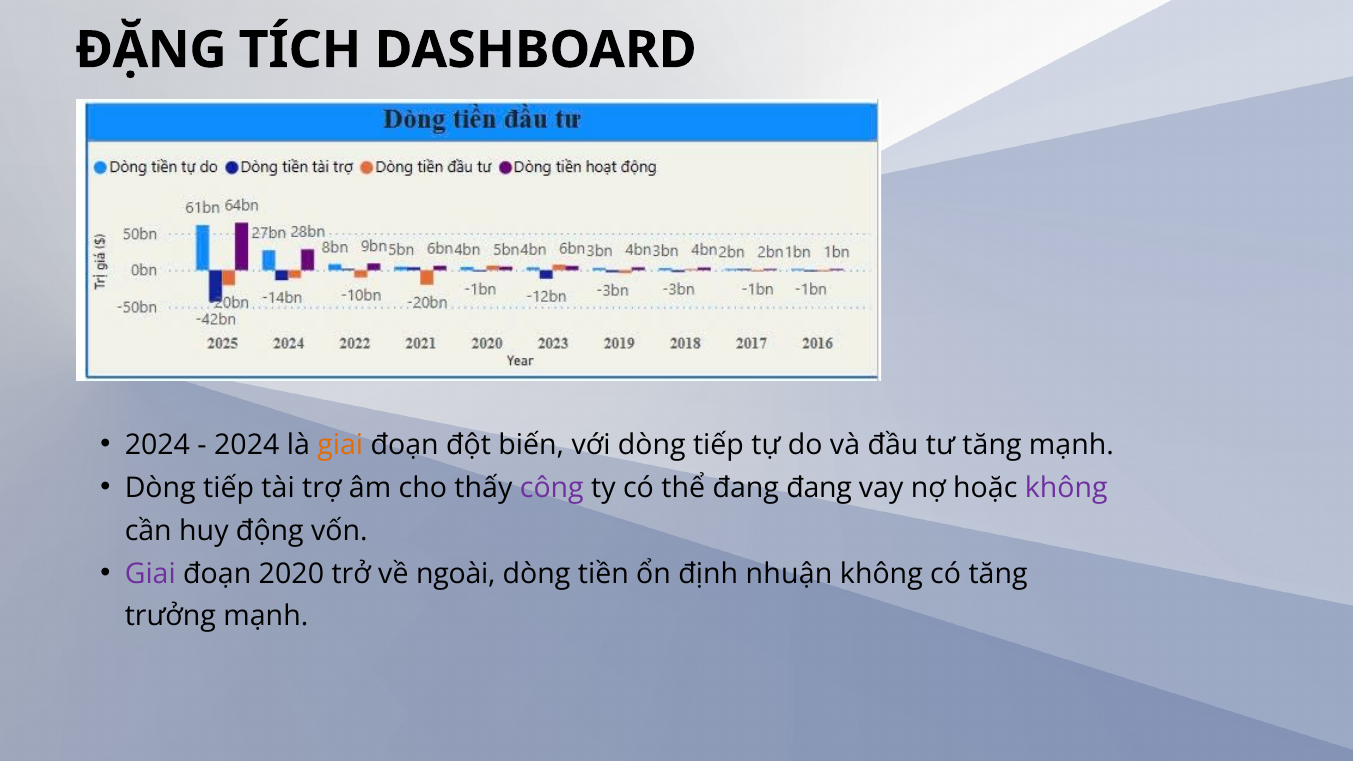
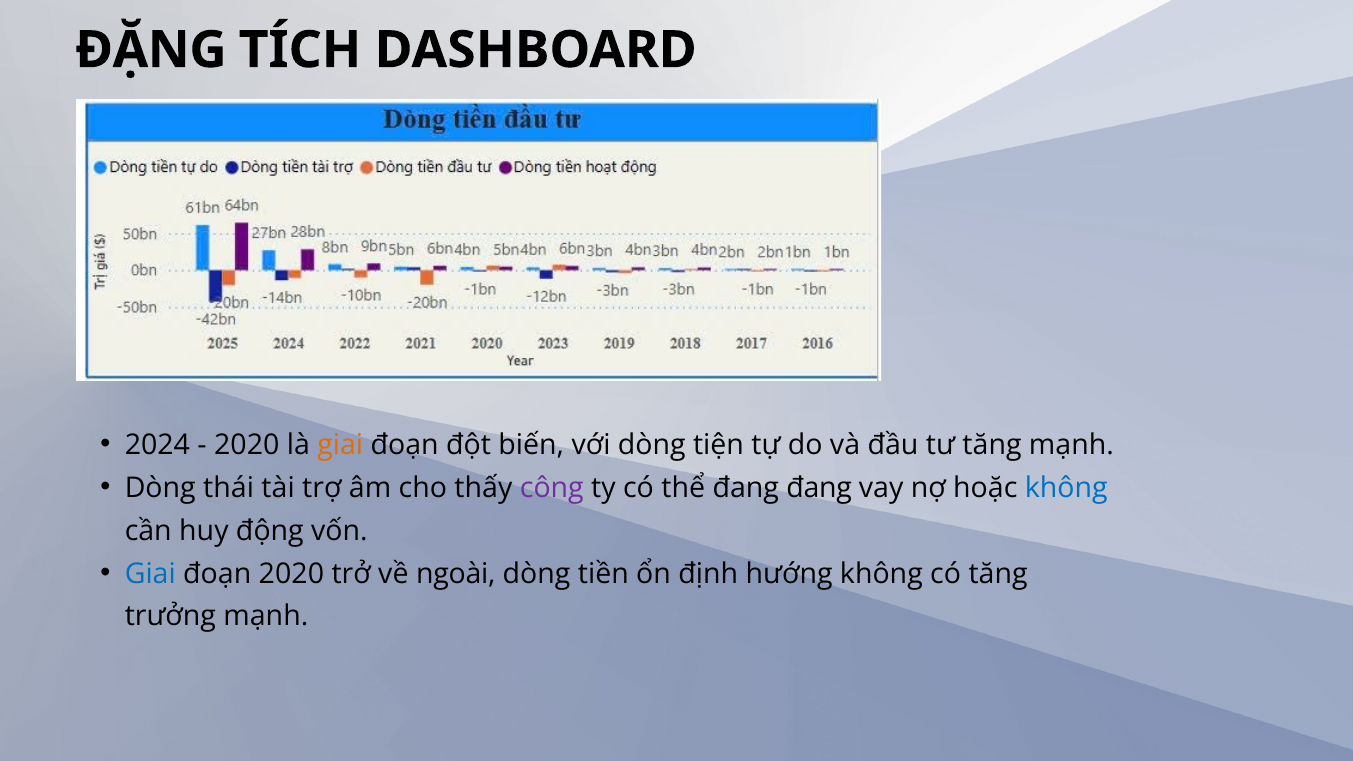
2024 at (247, 445): 2024 -> 2020
với dòng tiếp: tiếp -> tiện
tiếp at (229, 488): tiếp -> thái
không at (1066, 488) colour: purple -> blue
Giai at (150, 574) colour: purple -> blue
nhuận: nhuận -> hướng
